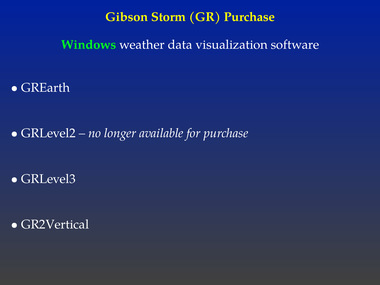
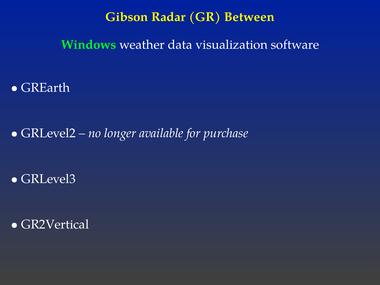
Storm: Storm -> Radar
GR Purchase: Purchase -> Between
